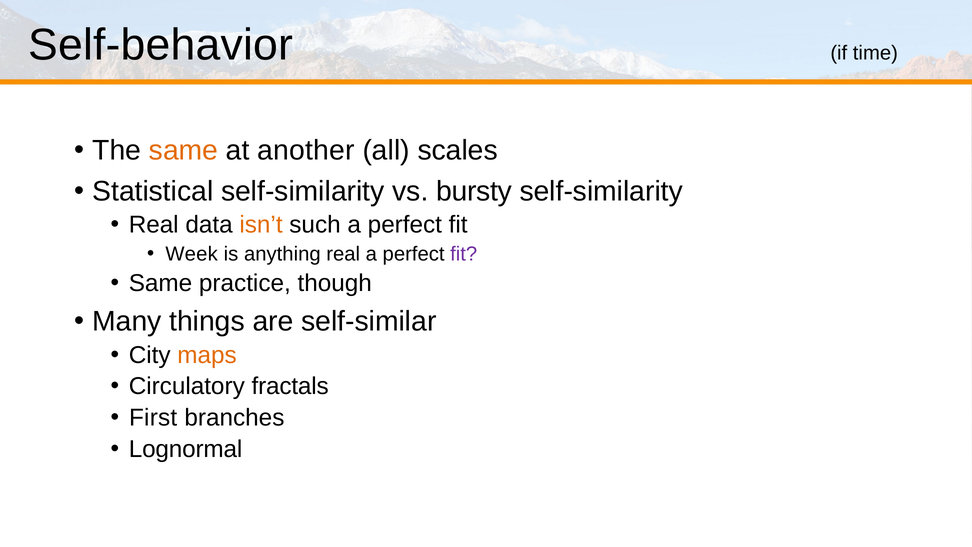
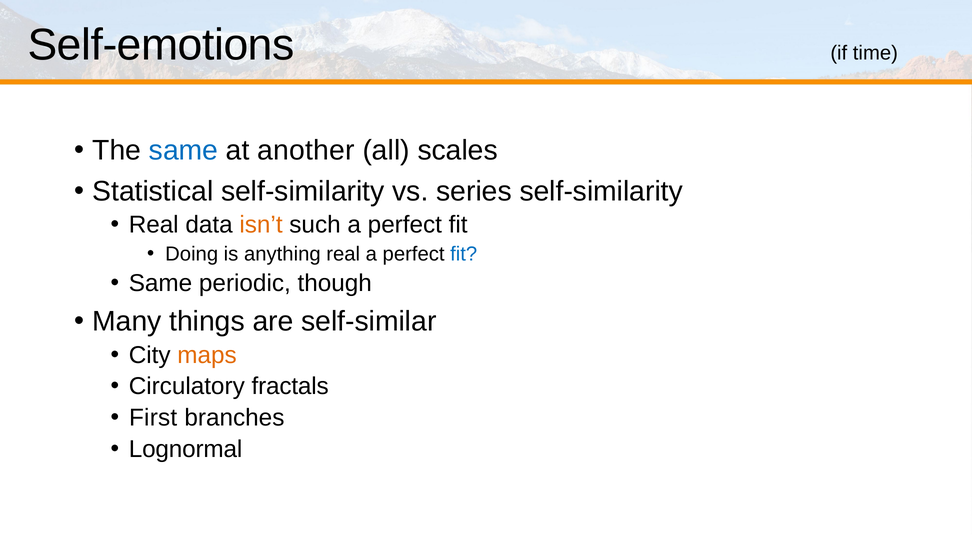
Self-behavior: Self-behavior -> Self-emotions
same at (184, 150) colour: orange -> blue
bursty: bursty -> series
Week: Week -> Doing
fit at (464, 254) colour: purple -> blue
practice: practice -> periodic
